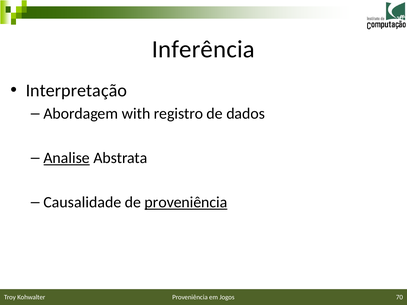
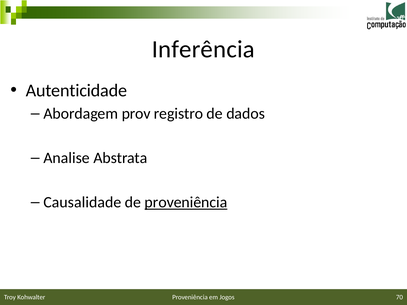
Interpretação: Interpretação -> Autenticidade
with: with -> prov
Analise underline: present -> none
